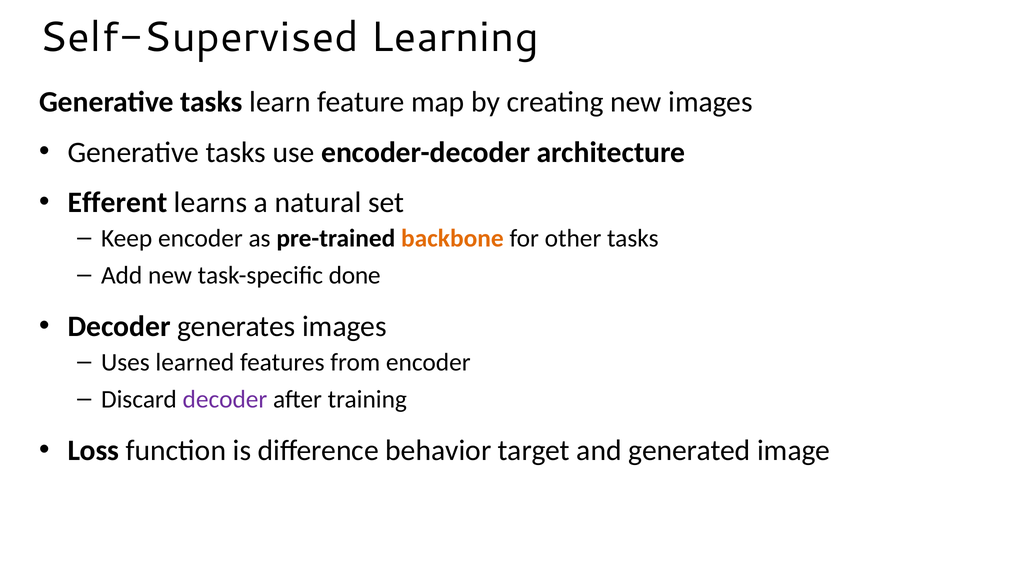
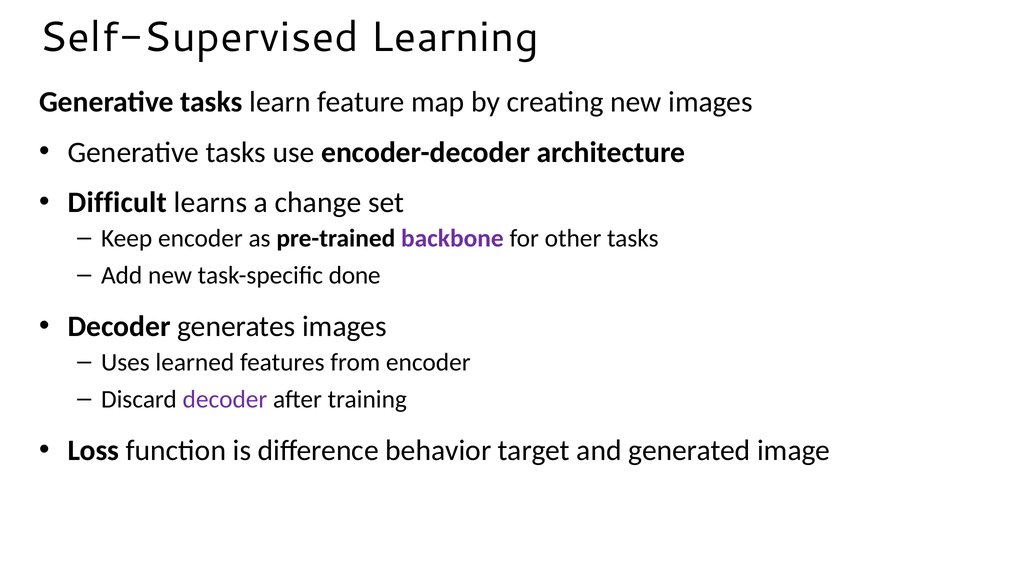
Efferent: Efferent -> Difficult
natural: natural -> change
backbone colour: orange -> purple
